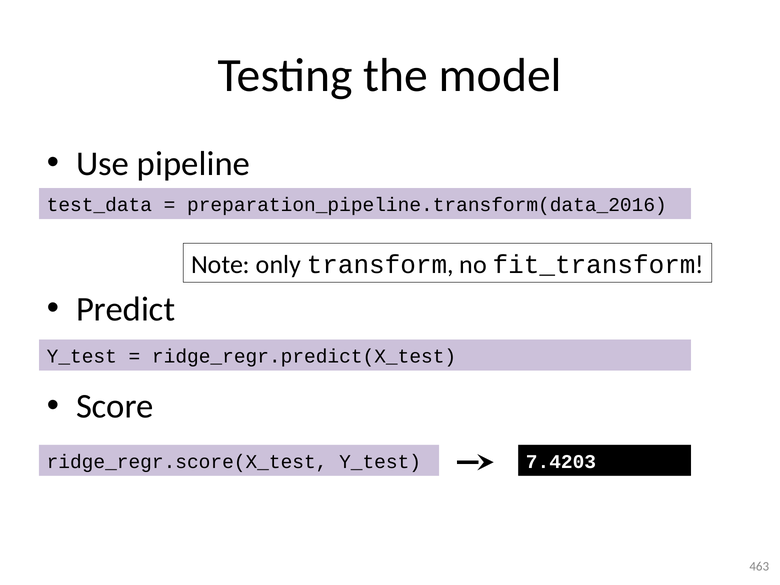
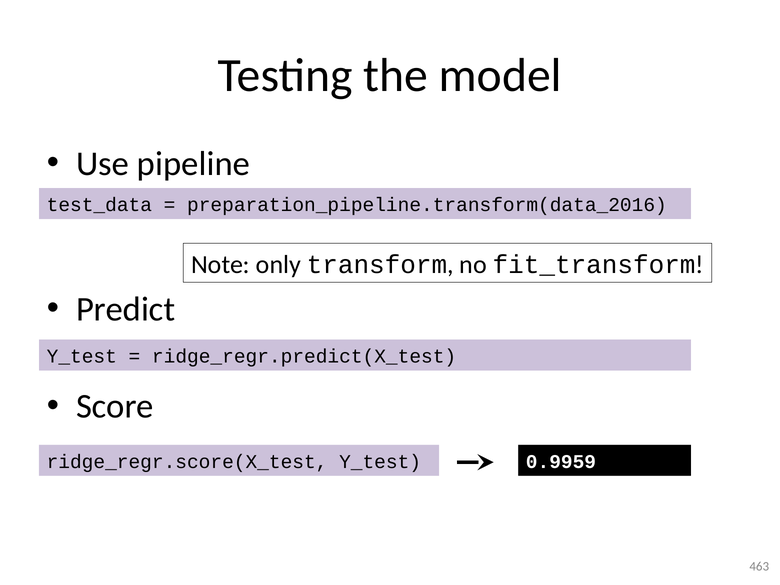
7.4203: 7.4203 -> 0.9959
